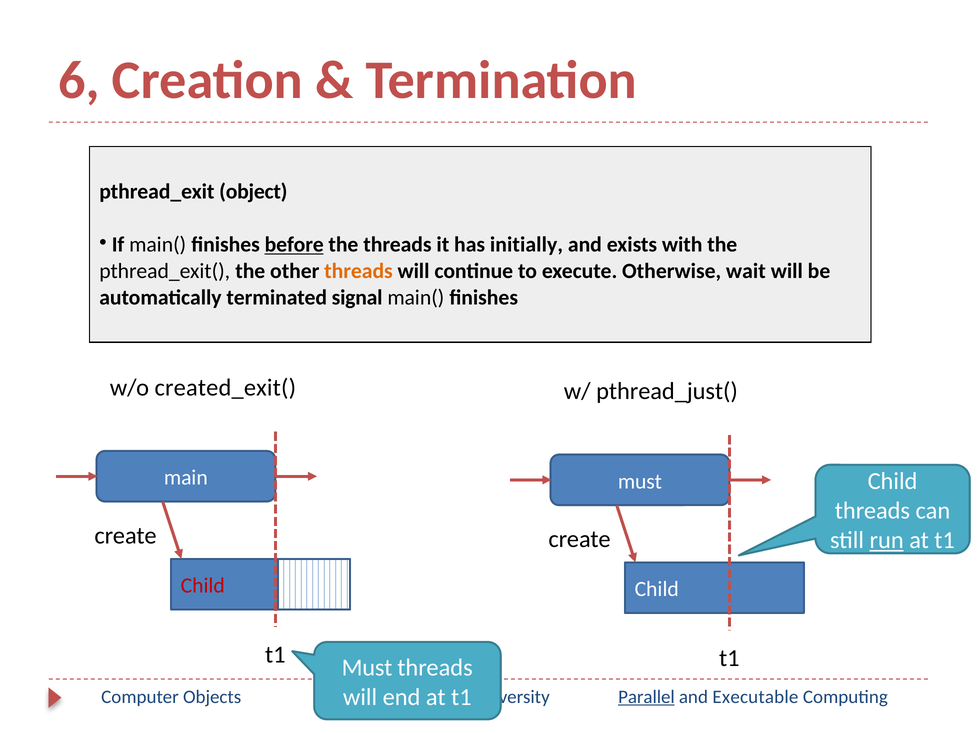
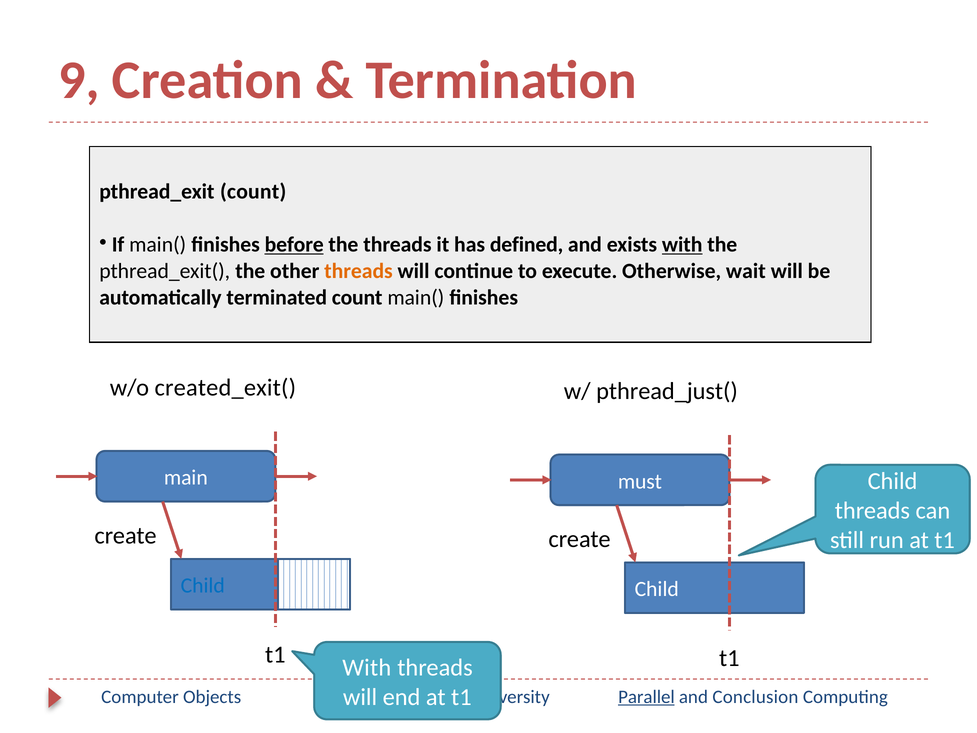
6: 6 -> 9
object at (253, 192): object -> count
initially: initially -> defined
with at (682, 245) underline: none -> present
terminated signal: signal -> count
run underline: present -> none
Child at (203, 585) colour: red -> blue
Must at (367, 667): Must -> With
Executable: Executable -> Conclusion
